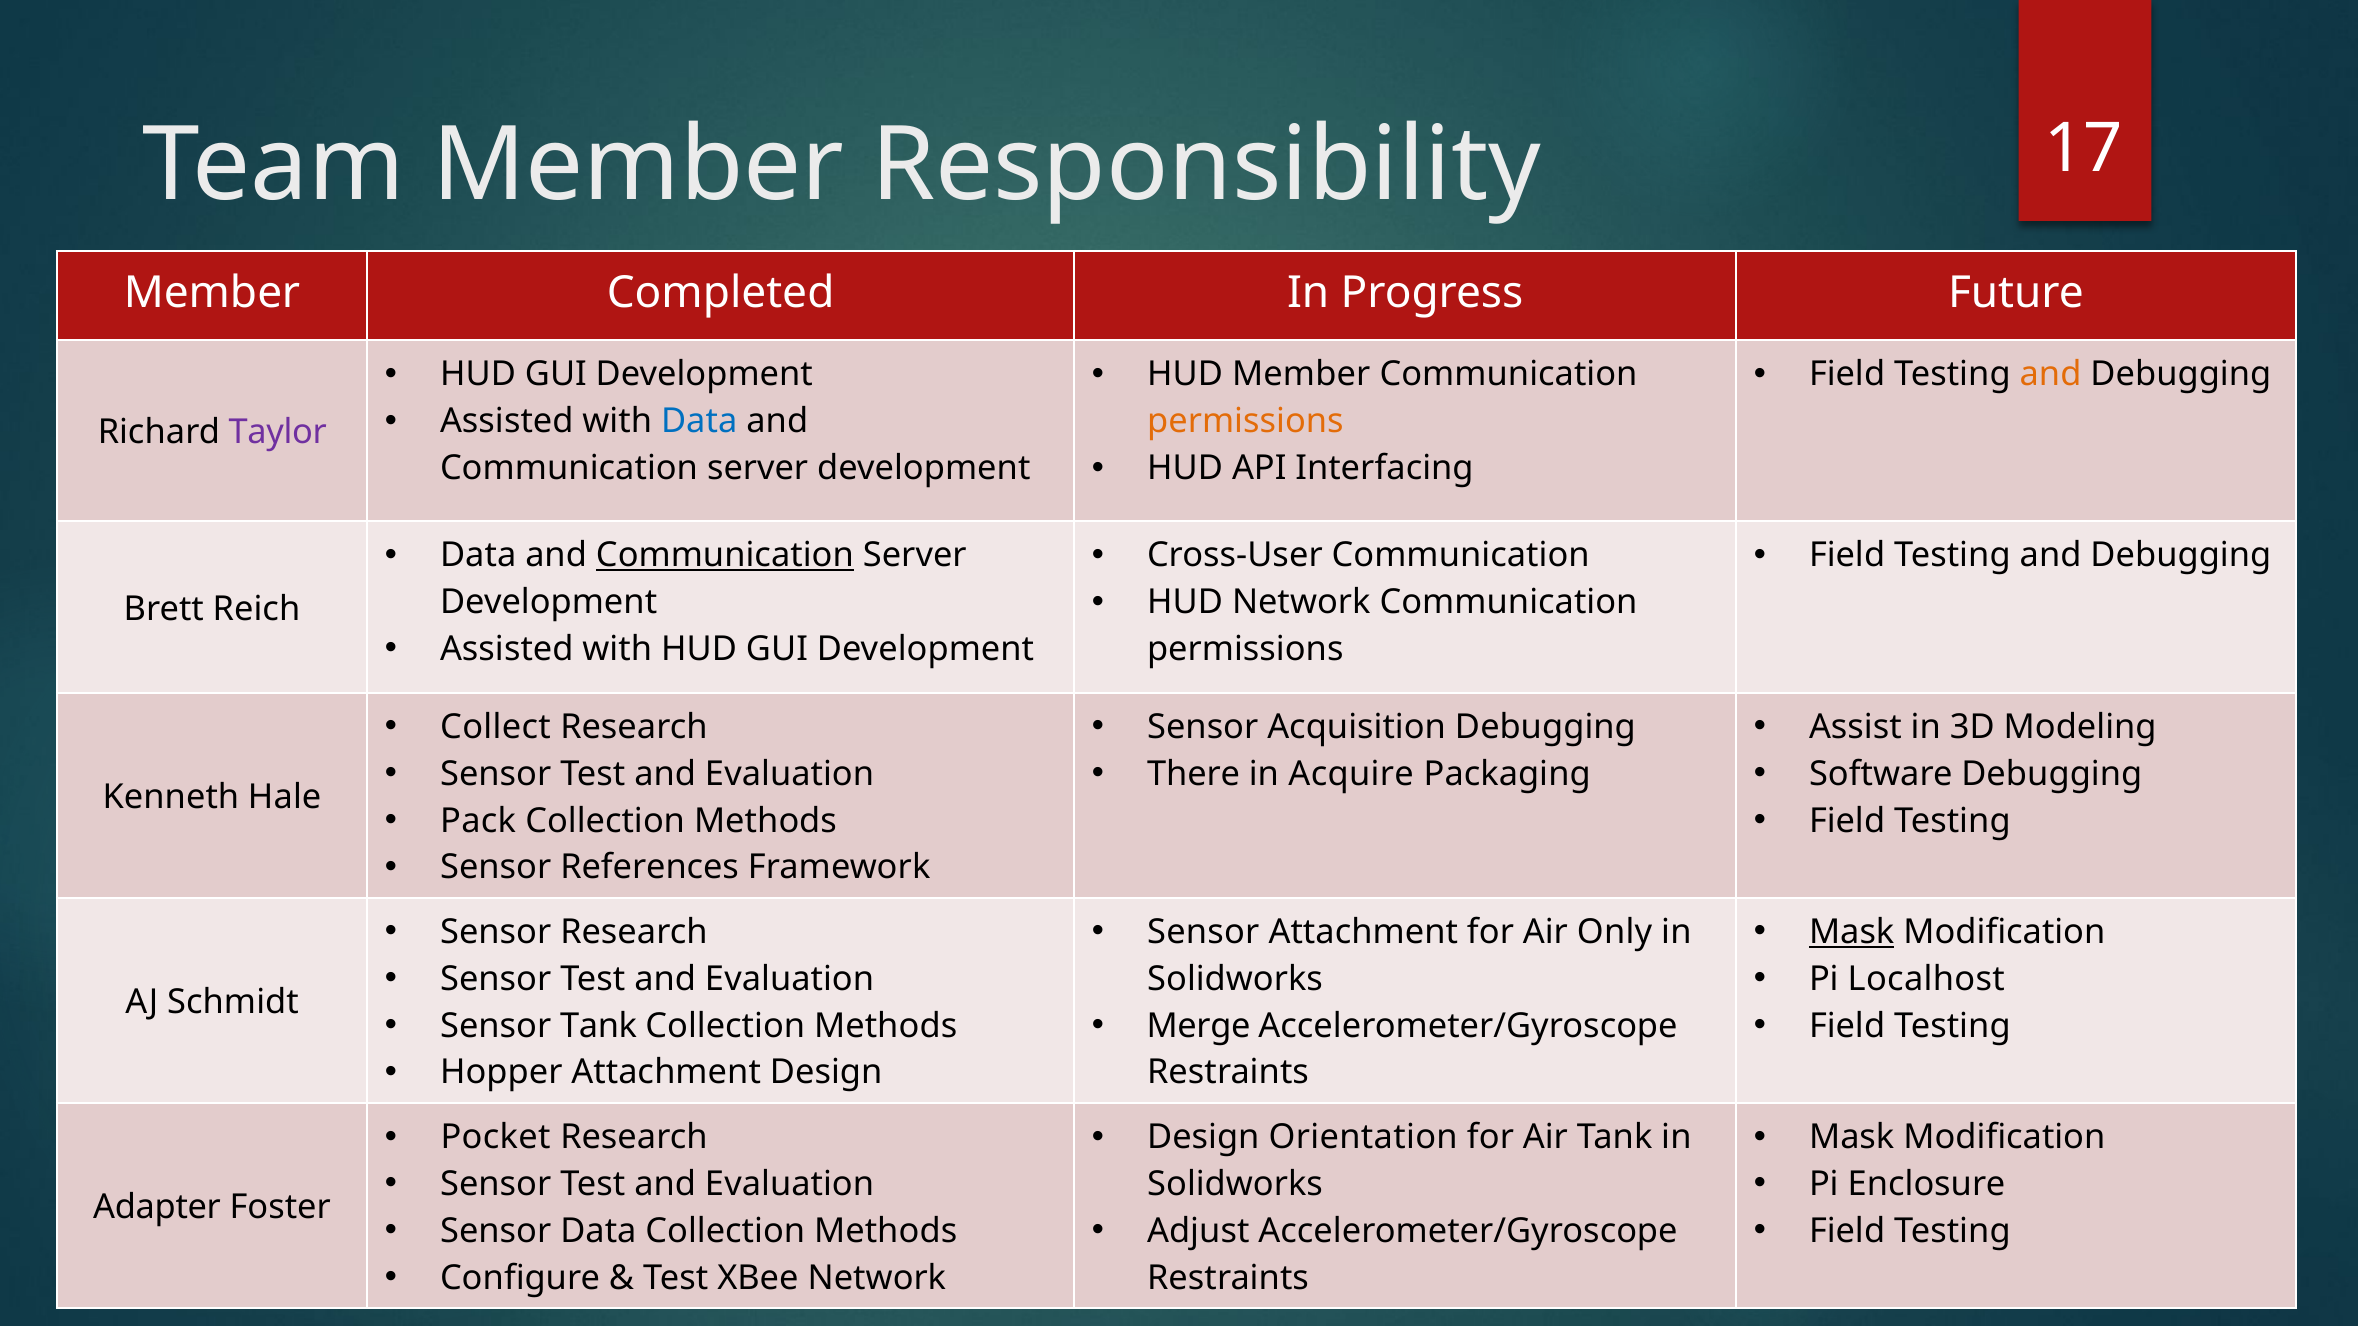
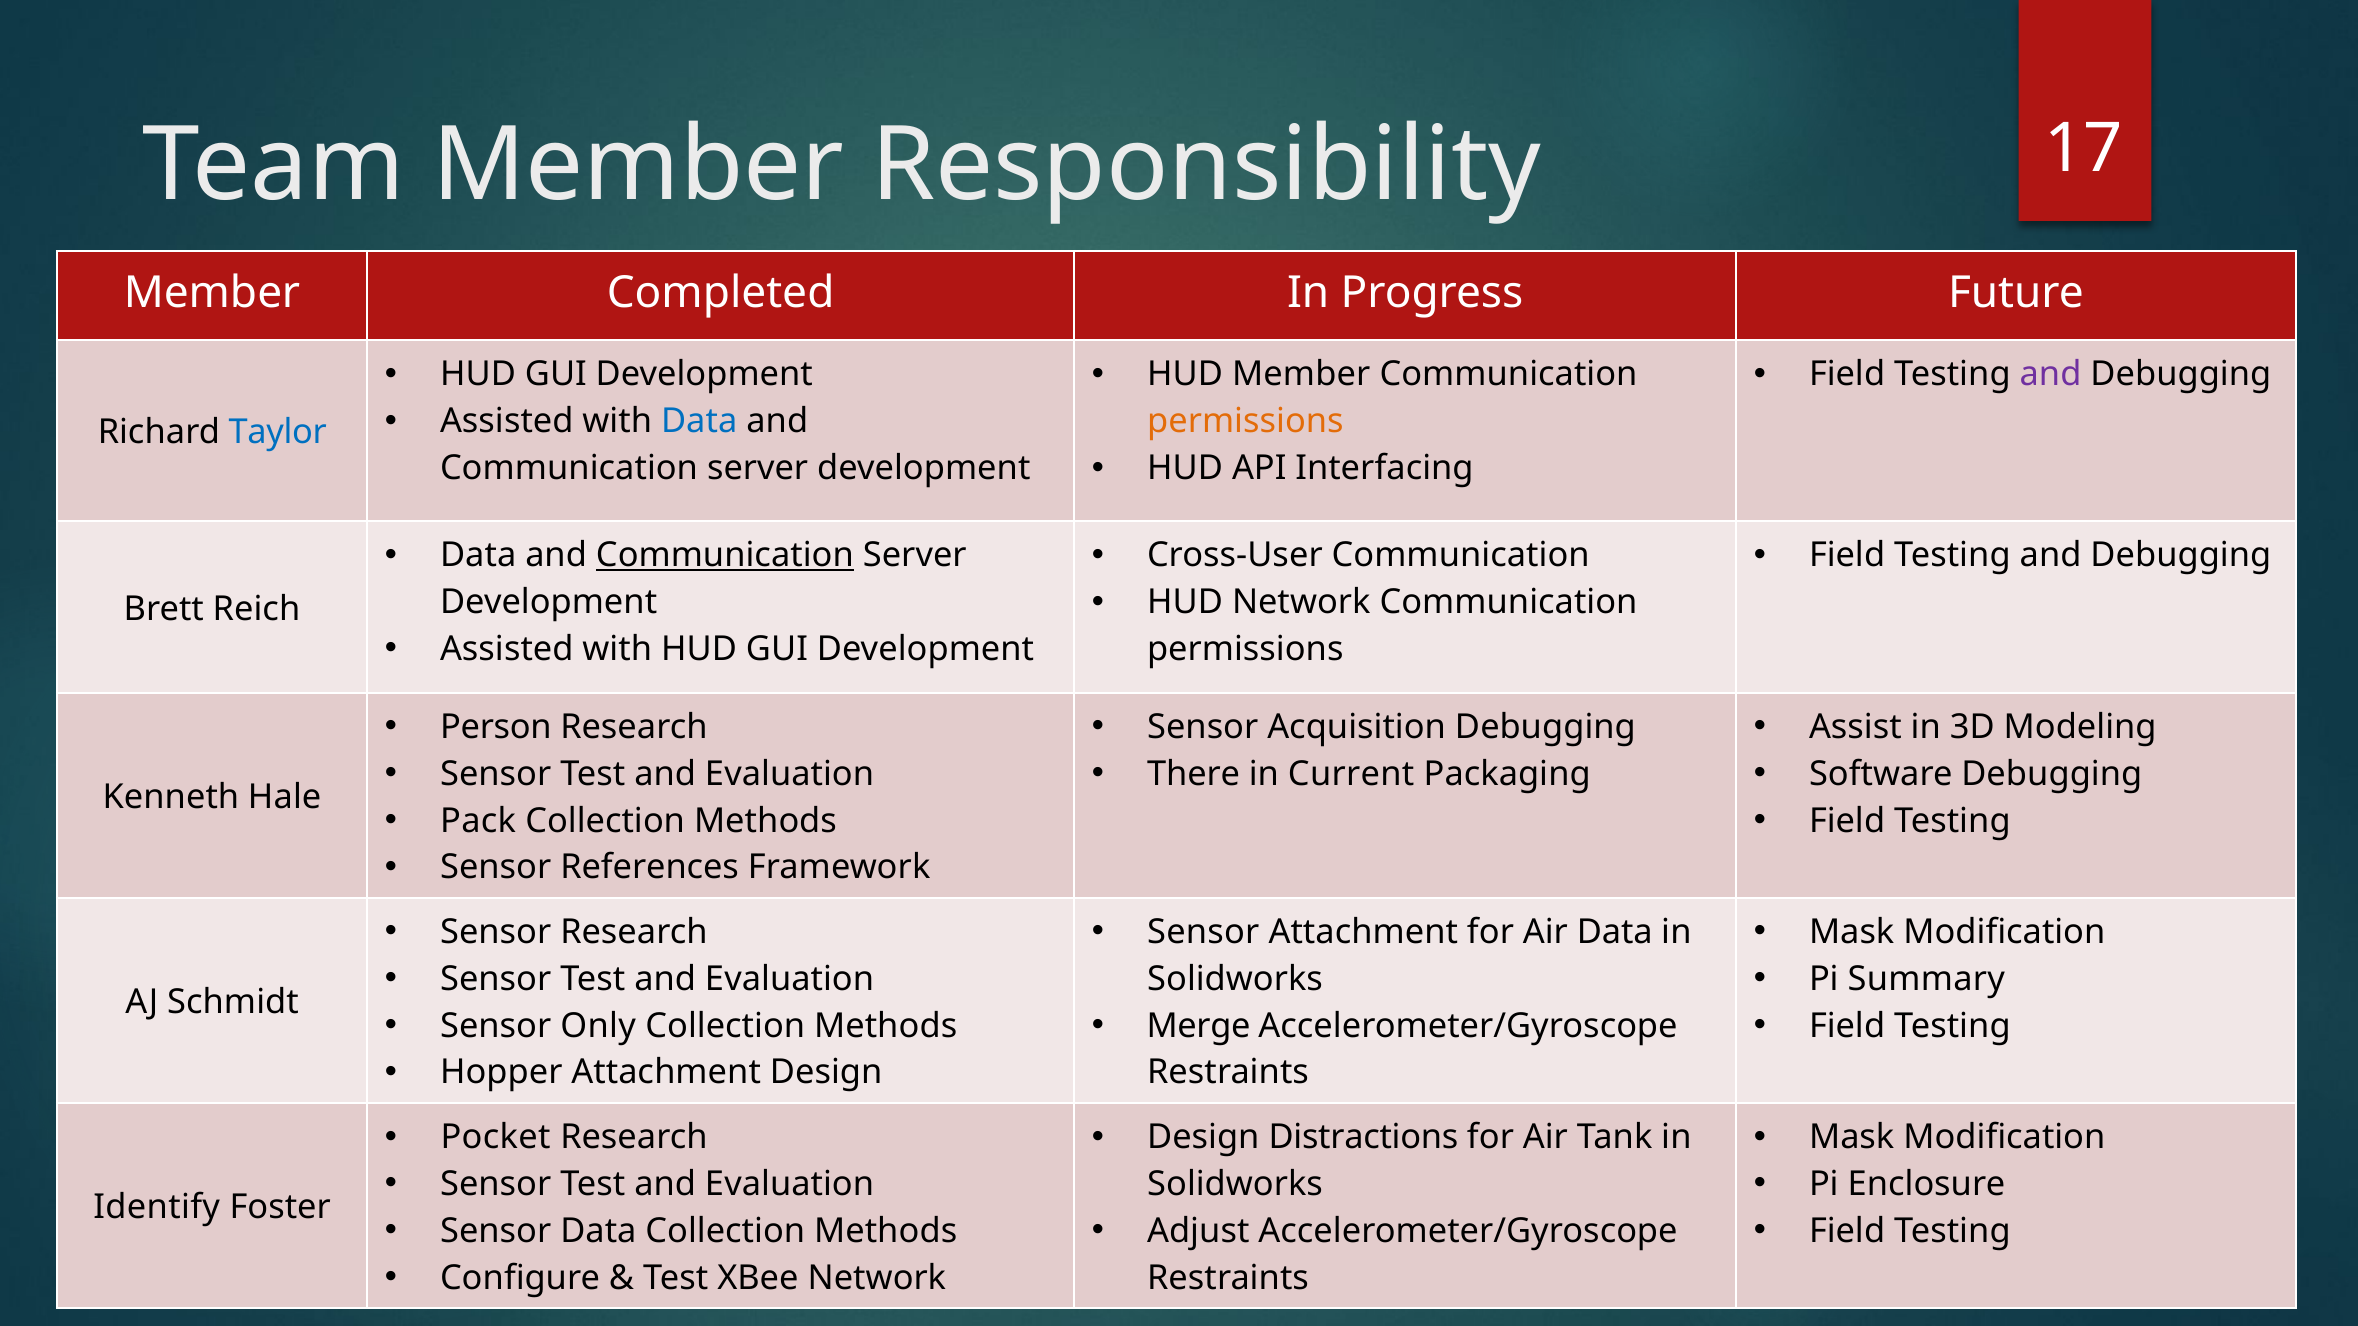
and at (2051, 375) colour: orange -> purple
Taylor colour: purple -> blue
Collect: Collect -> Person
Acquire: Acquire -> Current
Air Only: Only -> Data
Mask at (1852, 932) underline: present -> none
Localhost: Localhost -> Summary
Sensor Tank: Tank -> Only
Orientation: Orientation -> Distractions
Adapter: Adapter -> Identify
